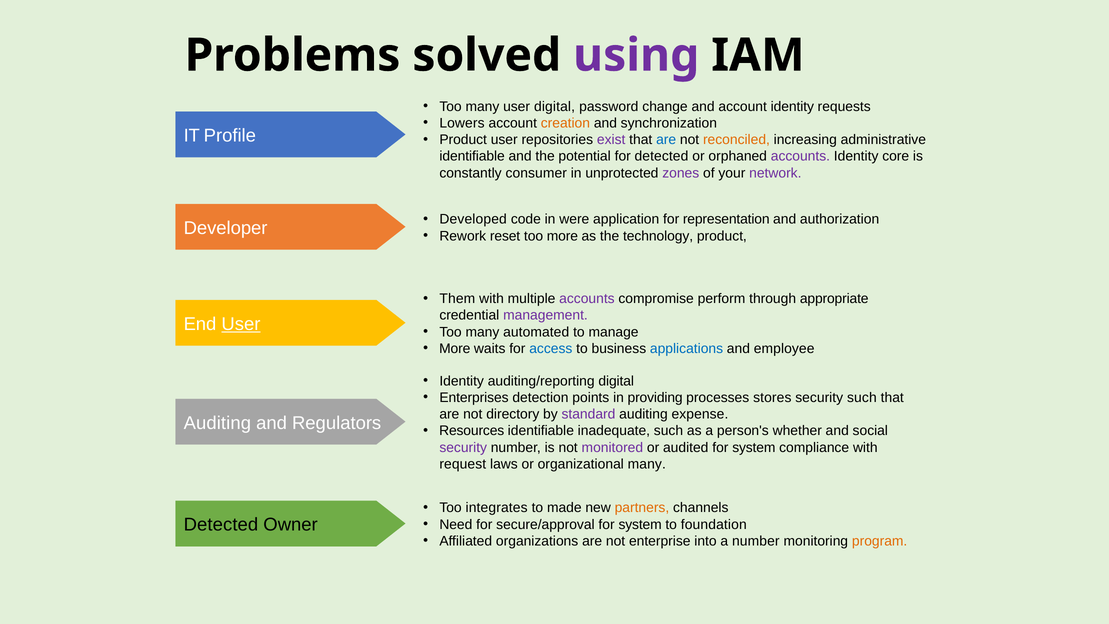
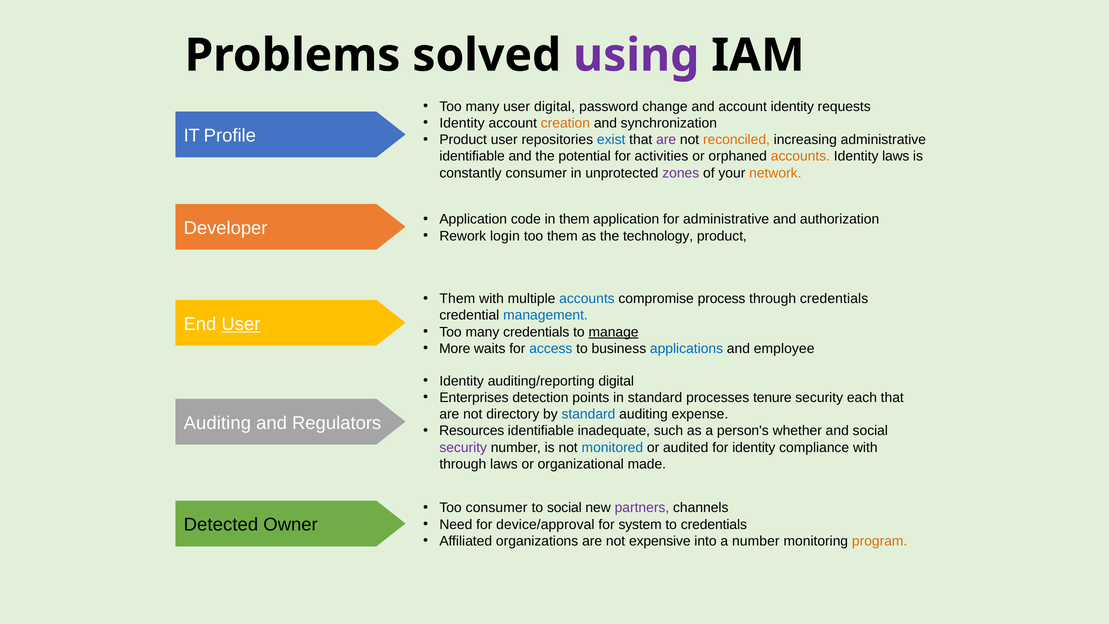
Lowers at (462, 123): Lowers -> Identity
exist colour: purple -> blue
are at (666, 140) colour: blue -> purple
for detected: detected -> activities
accounts at (800, 156) colour: purple -> orange
Identity core: core -> laws
network colour: purple -> orange
Developed at (473, 219): Developed -> Application
in were: were -> them
for representation: representation -> administrative
reset: reset -> login
too more: more -> them
accounts at (587, 299) colour: purple -> blue
perform: perform -> process
through appropriate: appropriate -> credentials
management colour: purple -> blue
many automated: automated -> credentials
manage underline: none -> present
in providing: providing -> standard
stores: stores -> tenure
security such: such -> each
standard at (588, 414) colour: purple -> blue
monitored colour: purple -> blue
audited for system: system -> identity
request at (463, 464): request -> through
organizational many: many -> made
Too integrates: integrates -> consumer
to made: made -> social
partners colour: orange -> purple
secure/approval: secure/approval -> device/approval
to foundation: foundation -> credentials
enterprise: enterprise -> expensive
